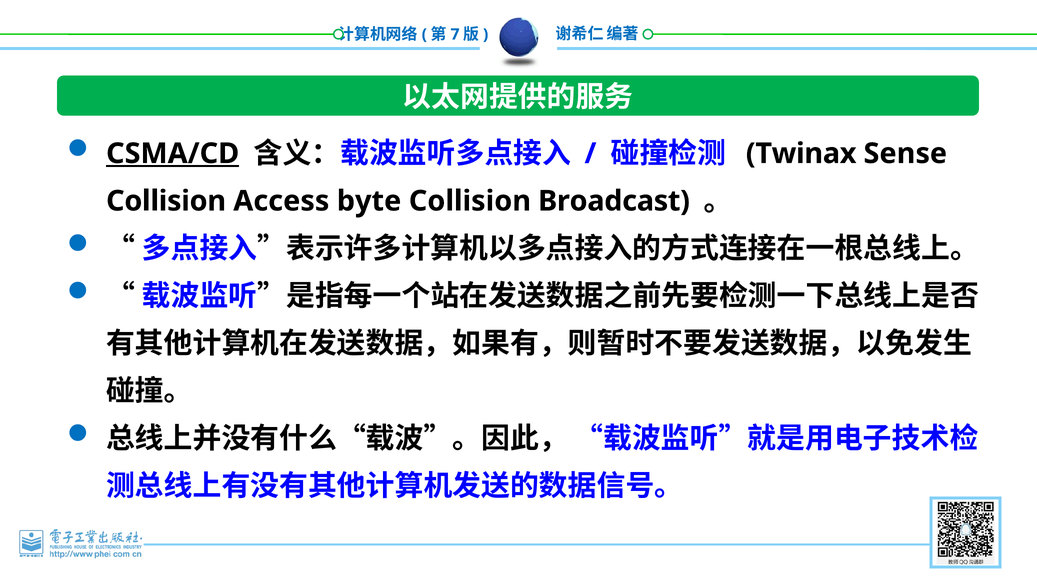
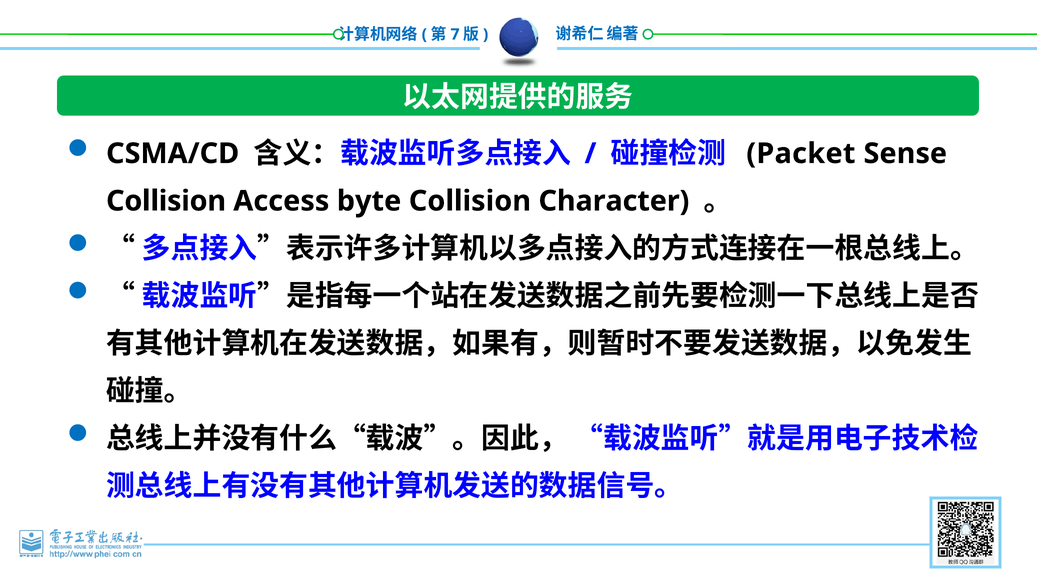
CSMA/CD underline: present -> none
Twinax: Twinax -> Packet
Broadcast: Broadcast -> Character
